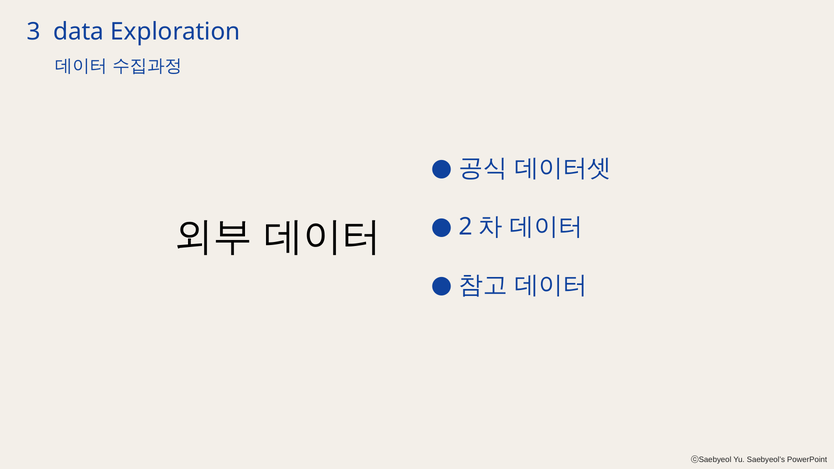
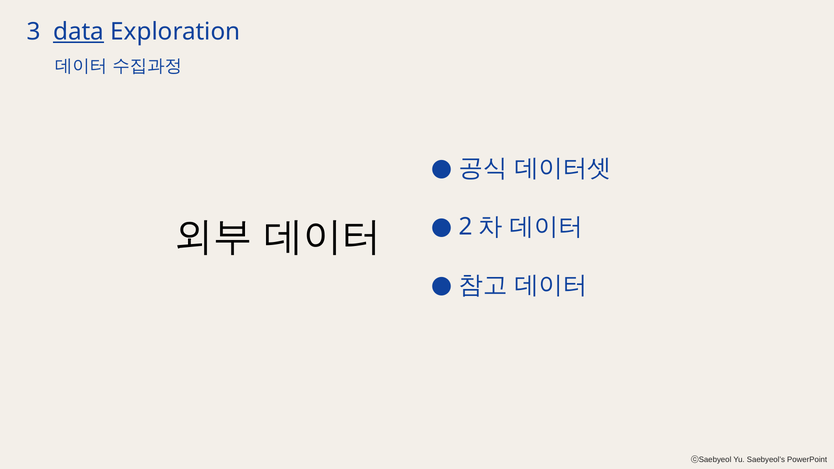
data underline: none -> present
